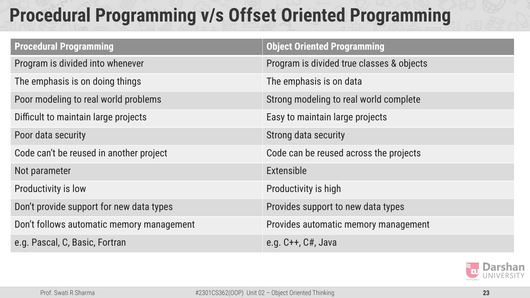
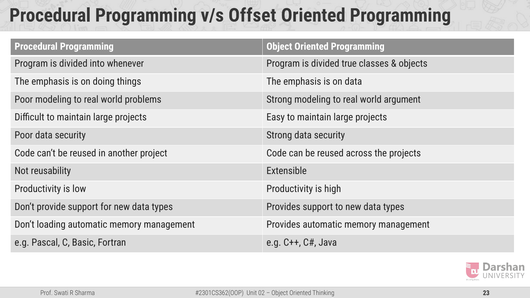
complete: complete -> argument
parameter: parameter -> reusability
follows: follows -> loading
